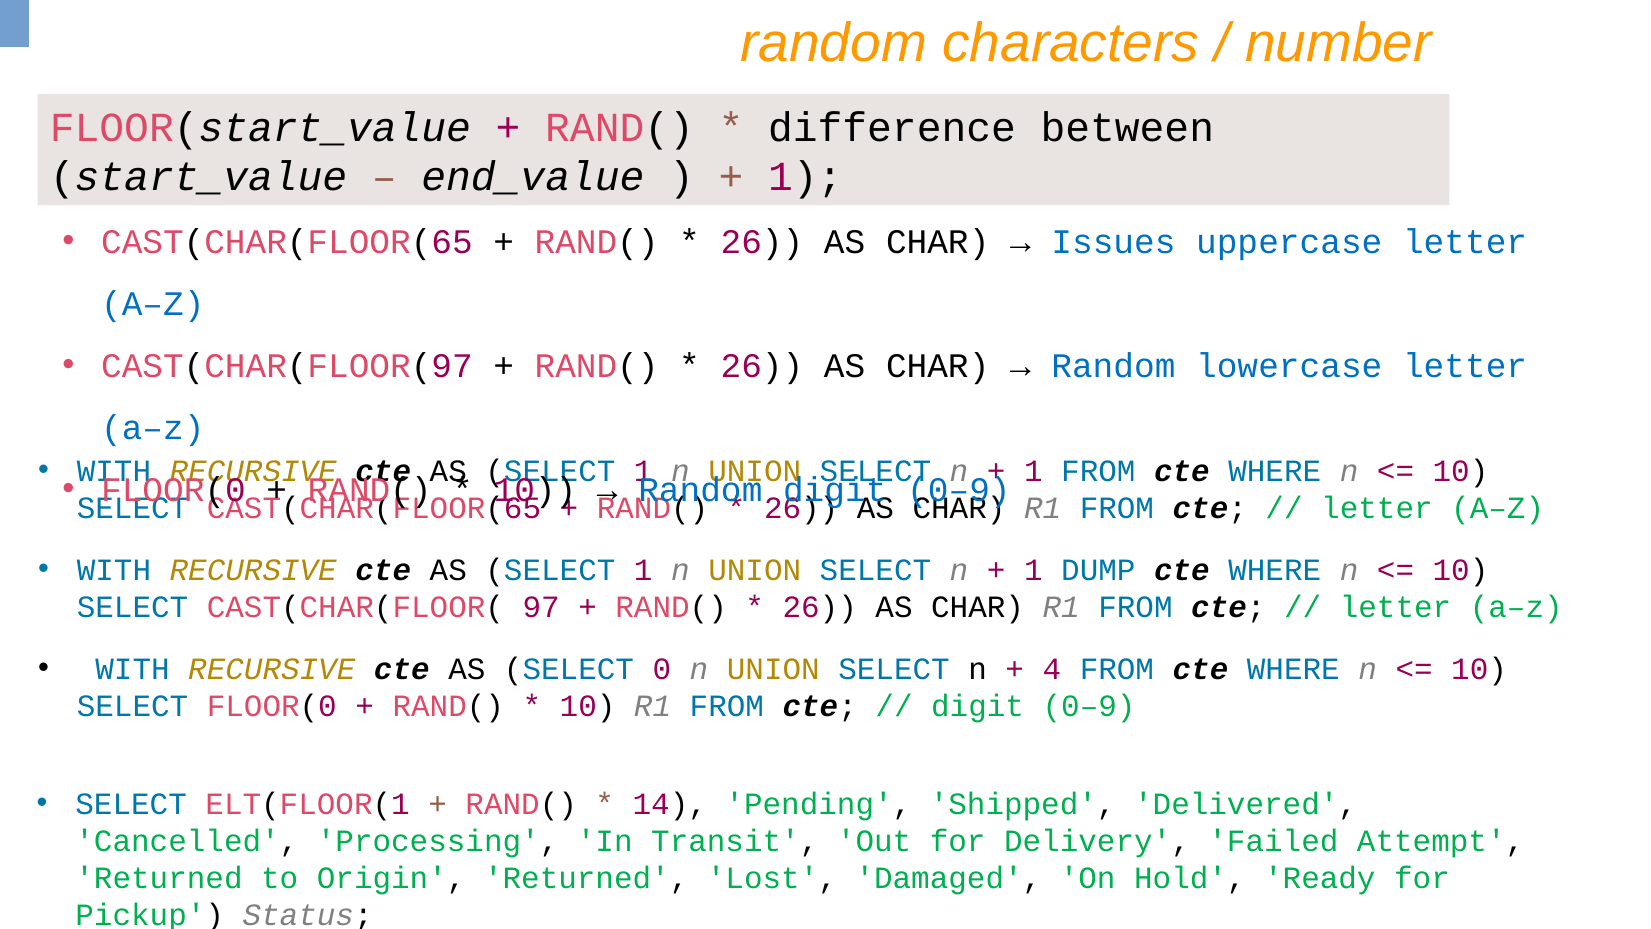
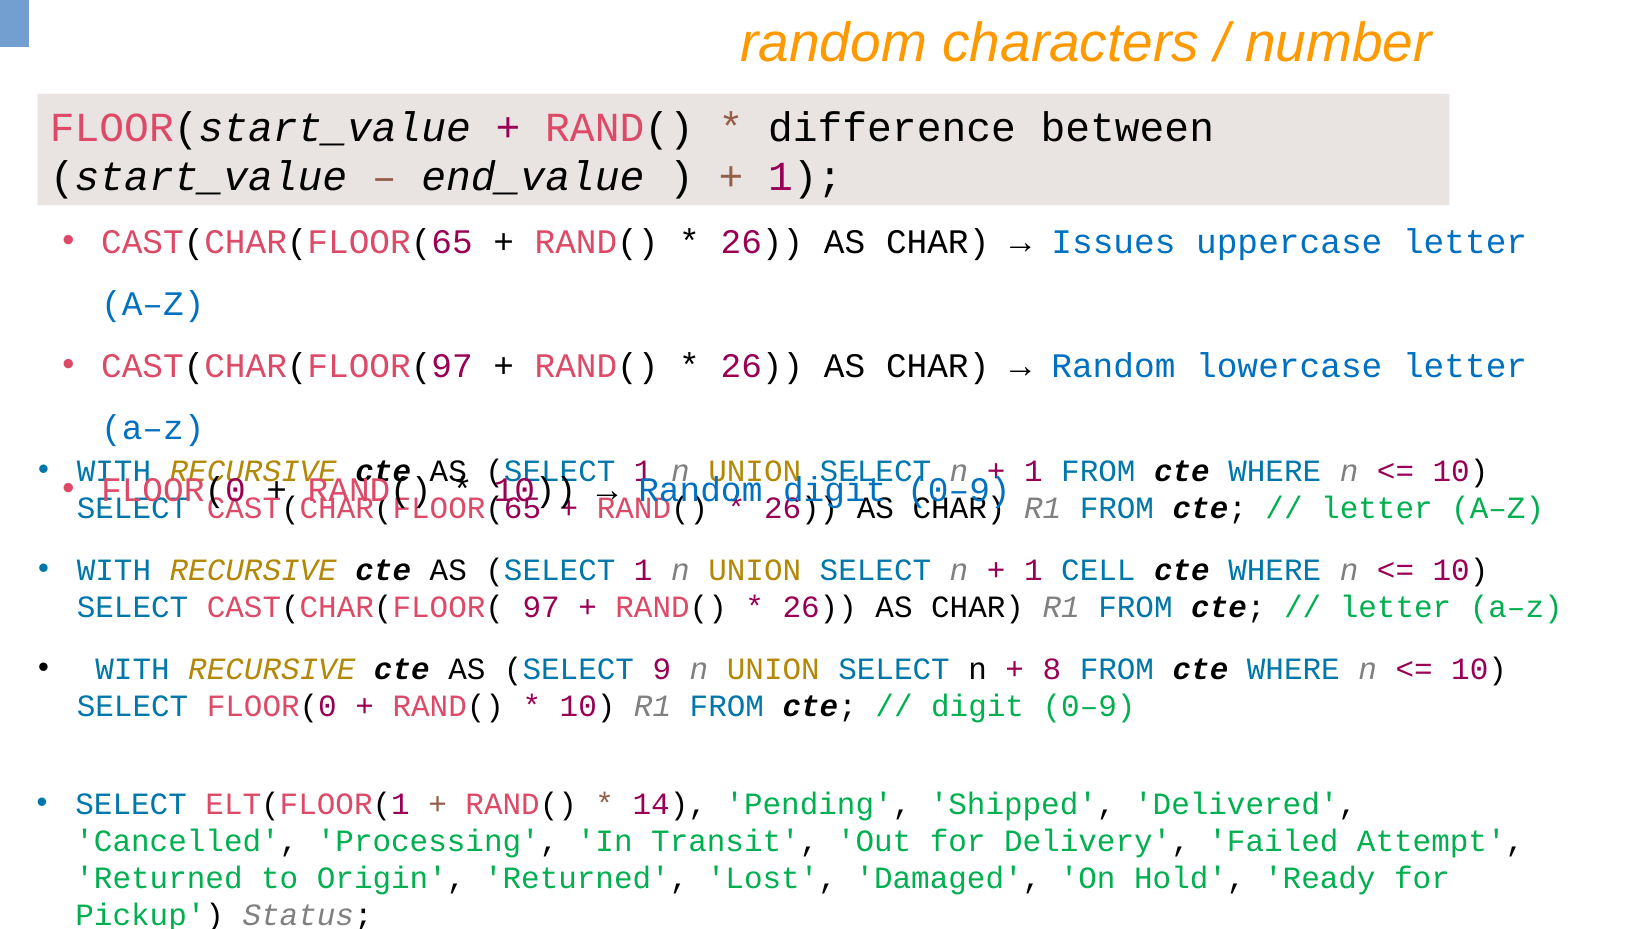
DUMP: DUMP -> CELL
0: 0 -> 9
4: 4 -> 8
